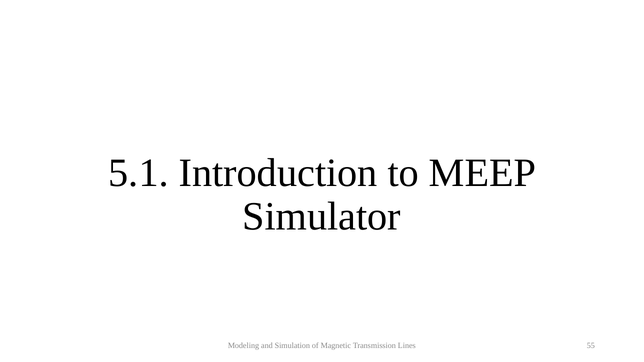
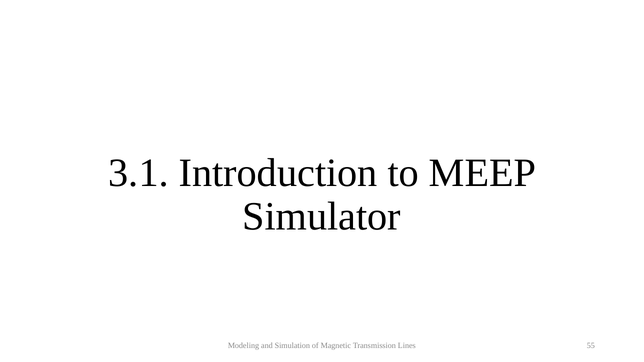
5.1: 5.1 -> 3.1
